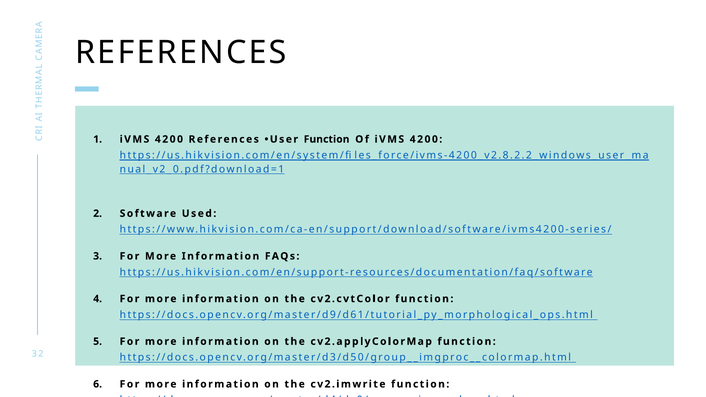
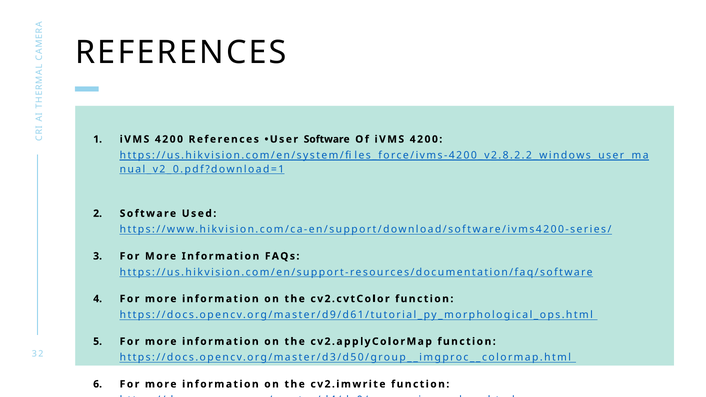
User Function: Function -> Software
